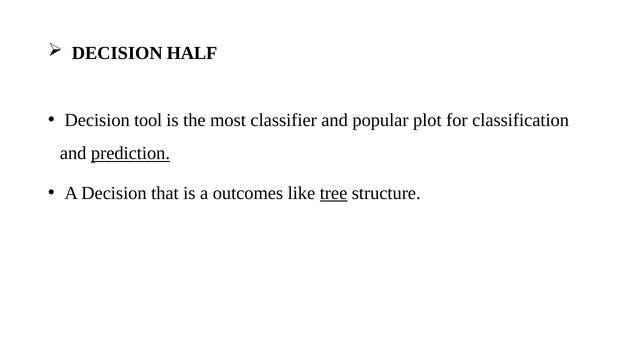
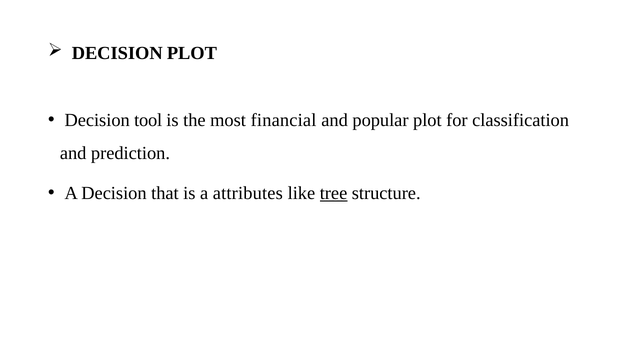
DECISION HALF: HALF -> PLOT
classifier: classifier -> financial
prediction underline: present -> none
outcomes: outcomes -> attributes
